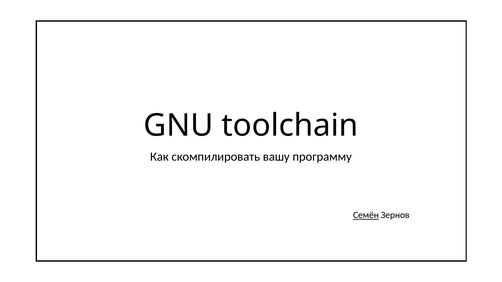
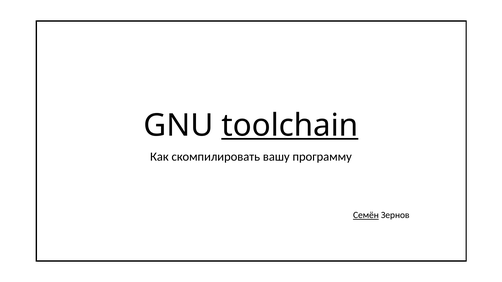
toolchain underline: none -> present
